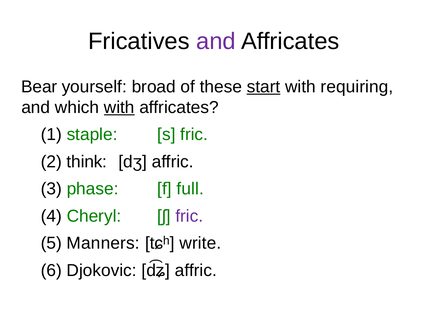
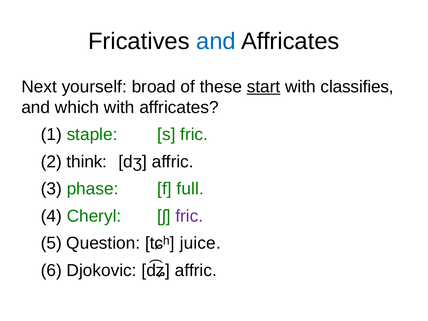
and at (216, 41) colour: purple -> blue
Bear: Bear -> Next
requiring: requiring -> classifies
with at (119, 107) underline: present -> none
Manners: Manners -> Question
write: write -> juice
